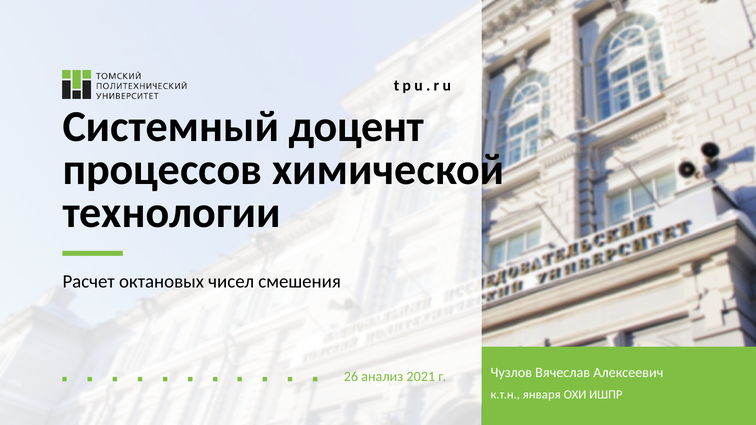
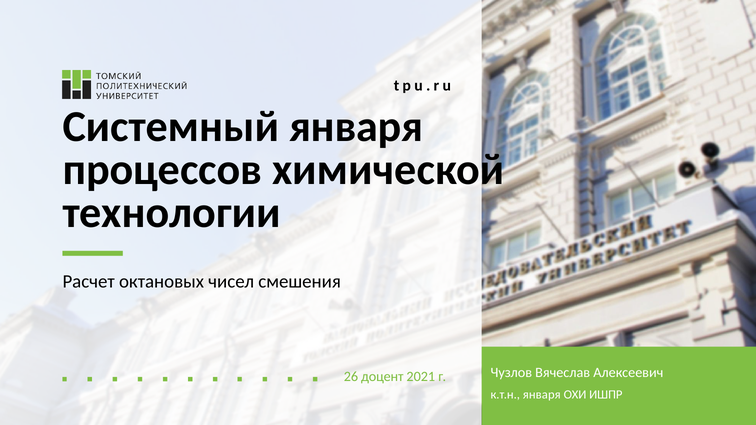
Системный доцент: доцент -> января
анализ: анализ -> доцент
